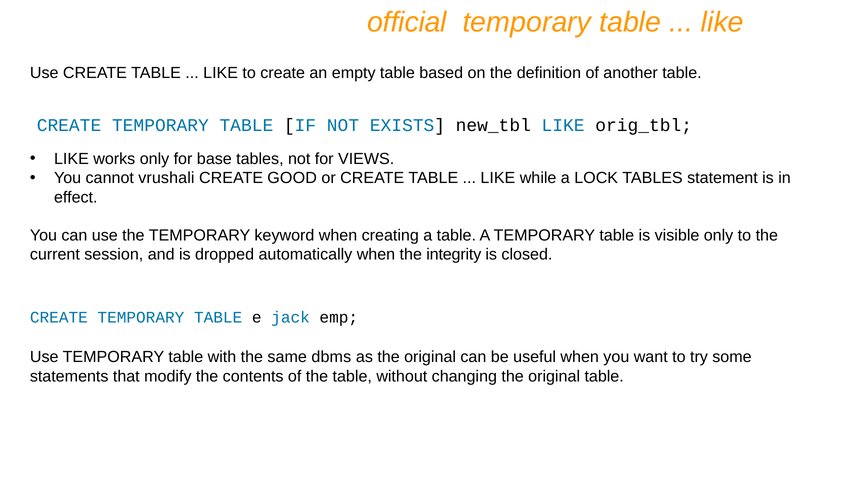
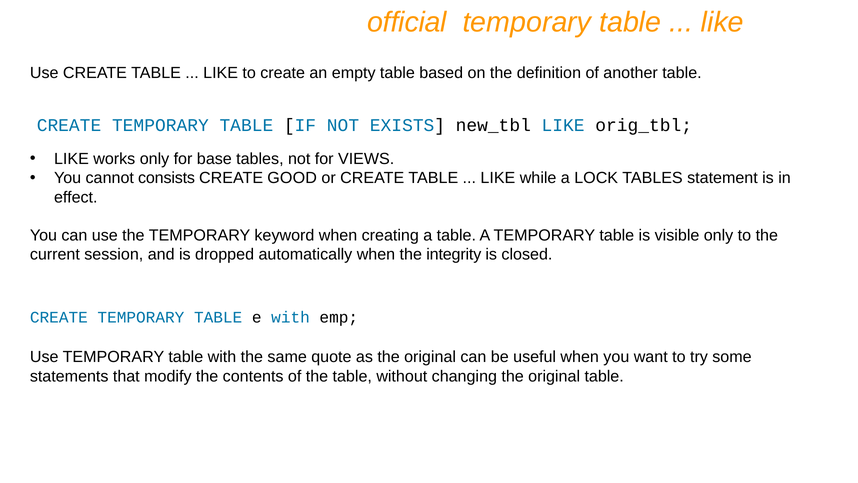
vrushali: vrushali -> consists
e jack: jack -> with
dbms: dbms -> quote
